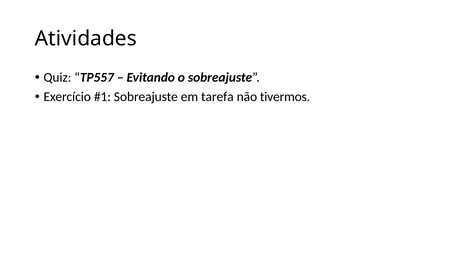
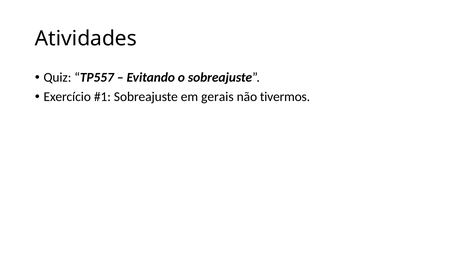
tarefa: tarefa -> gerais
